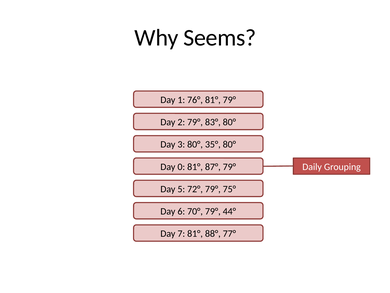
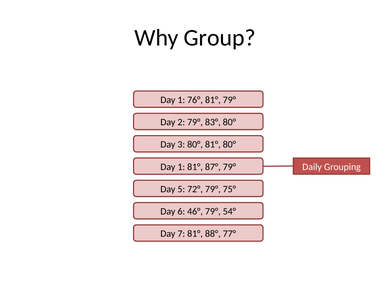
Seems: Seems -> Group
80° 35°: 35° -> 81°
0 at (181, 167): 0 -> 1
70°: 70° -> 46°
44°: 44° -> 54°
